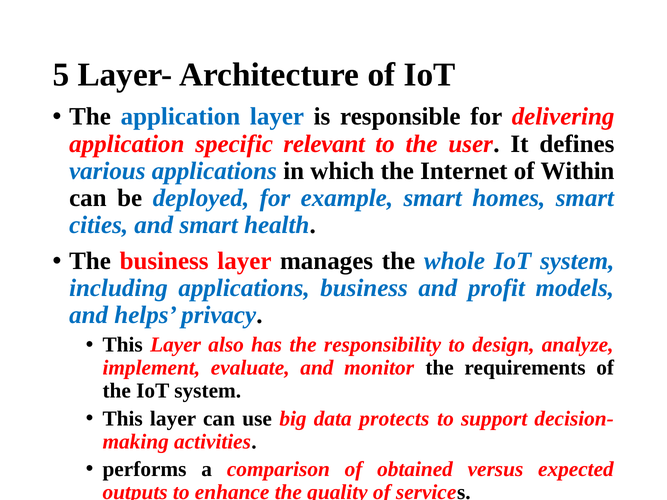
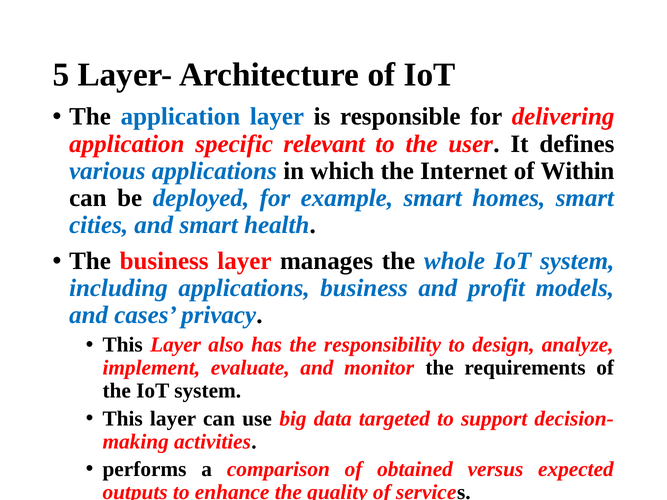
helps: helps -> cases
protects: protects -> targeted
